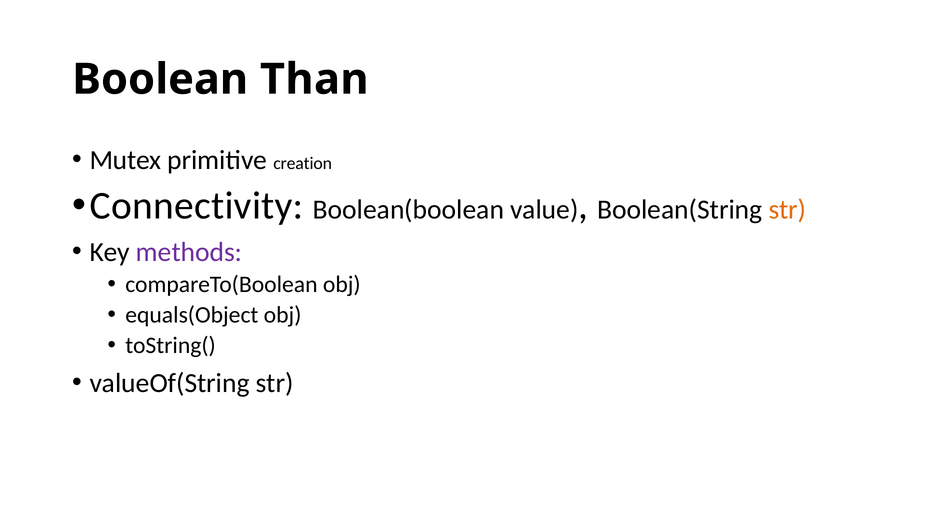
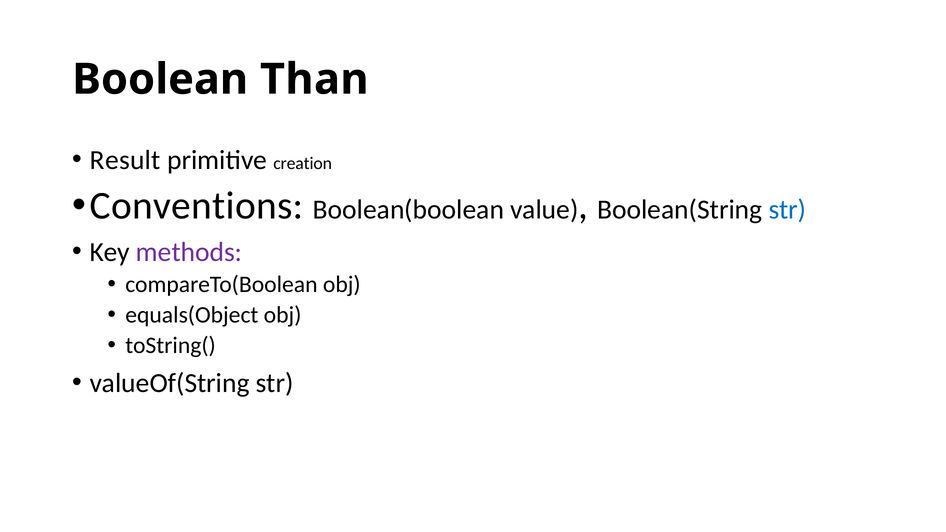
Mutex: Mutex -> Result
Connectivity: Connectivity -> Conventions
str at (787, 210) colour: orange -> blue
